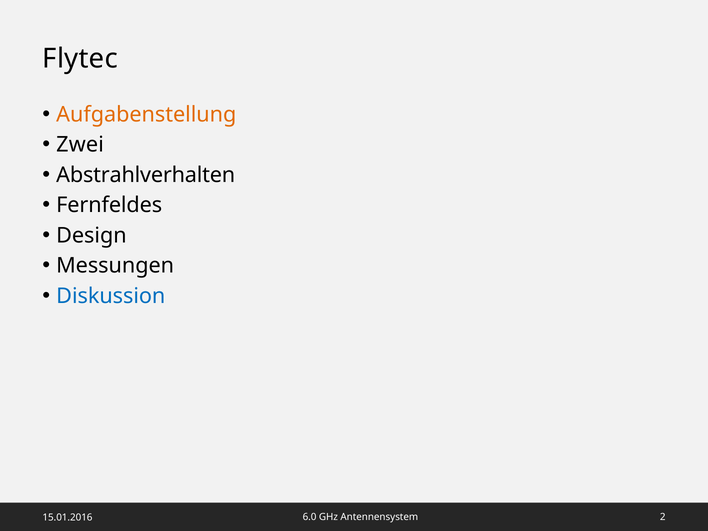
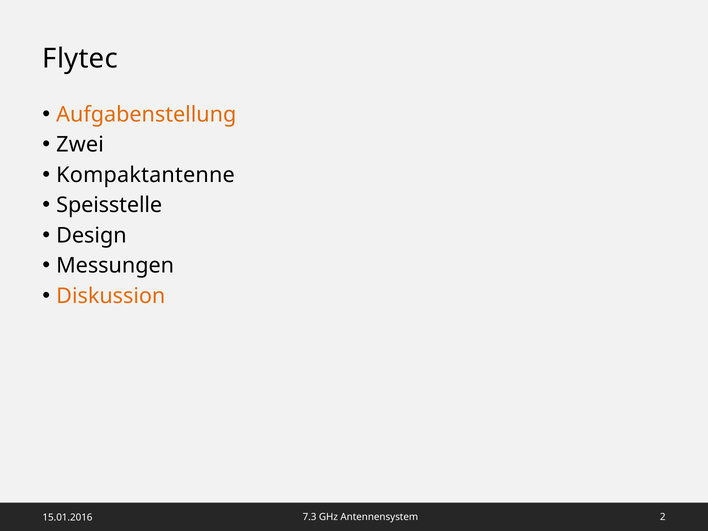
Abstrahlverhalten: Abstrahlverhalten -> Kompaktantenne
Fernfeldes: Fernfeldes -> Speisstelle
Diskussion colour: blue -> orange
6.0: 6.0 -> 7.3
